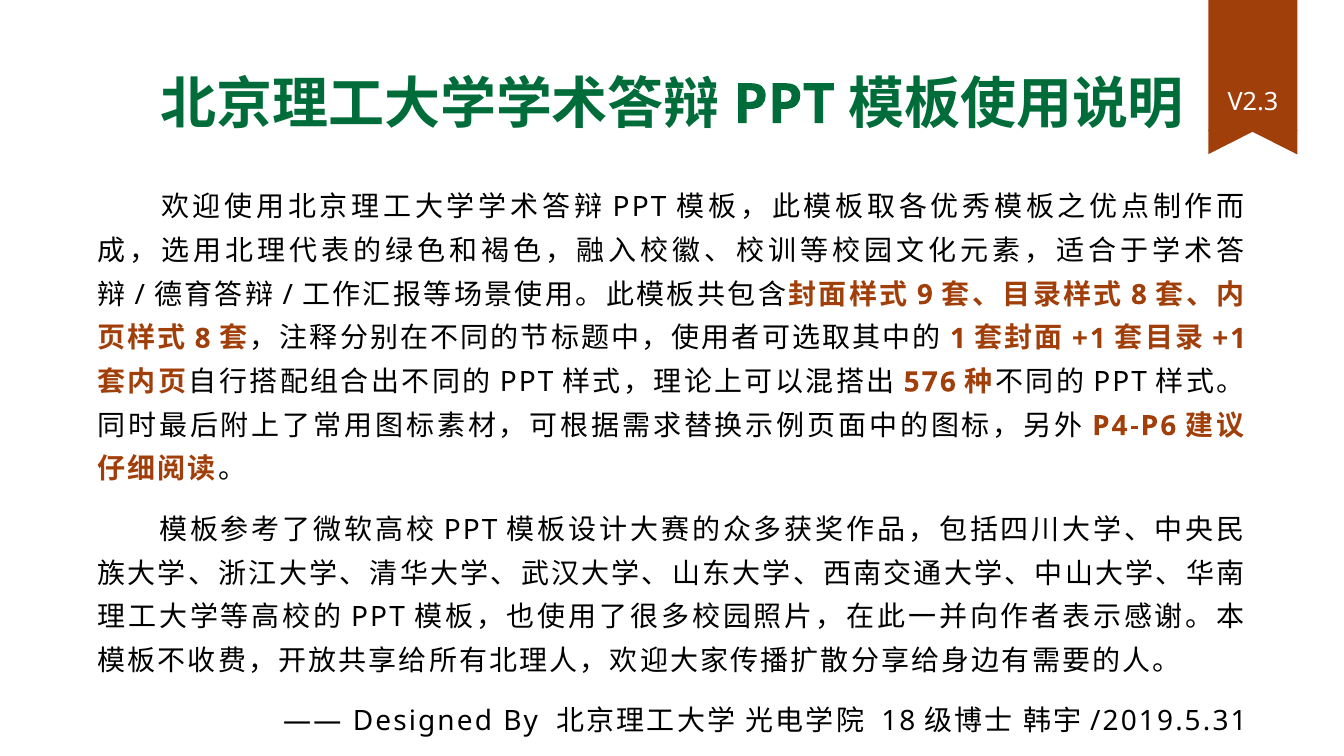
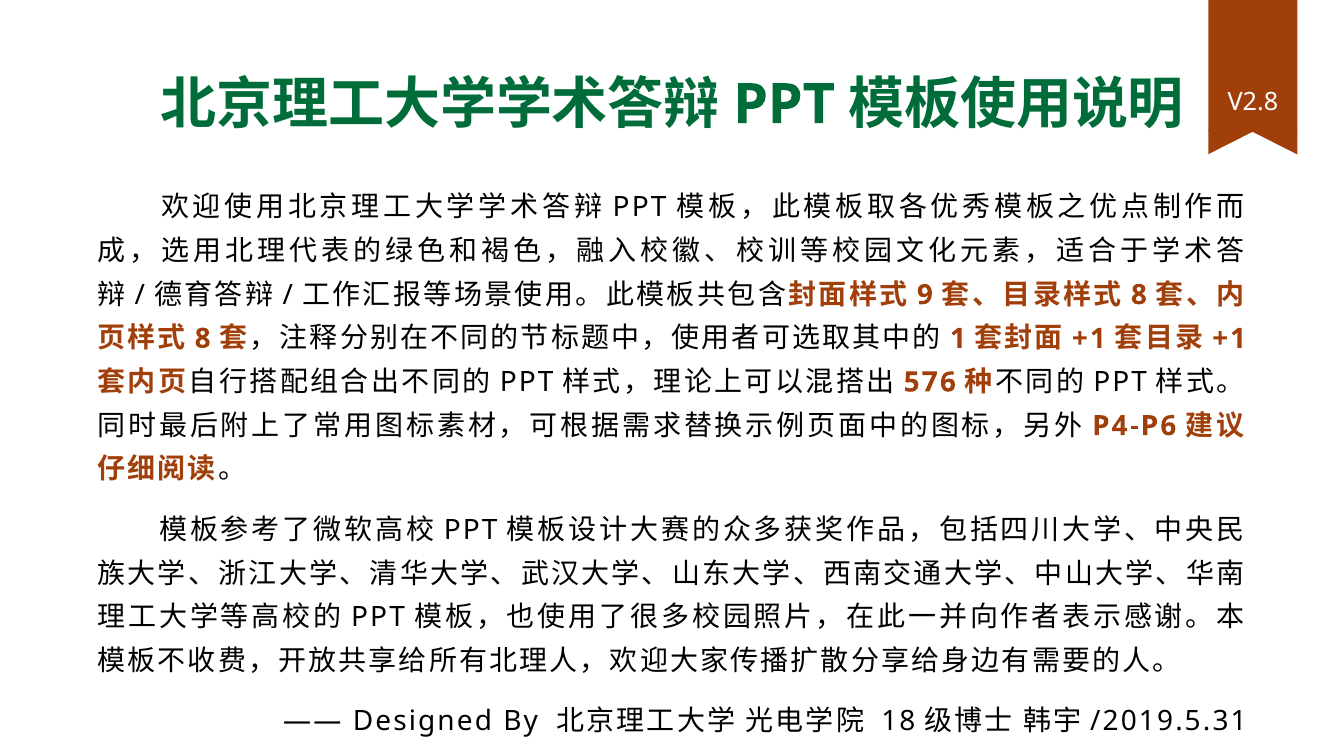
V2.3: V2.3 -> V2.8
